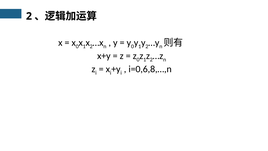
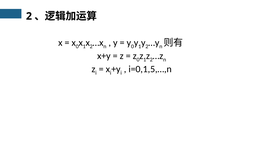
i=0,6,8,…,n: i=0,6,8,…,n -> i=0,1,5,…,n
